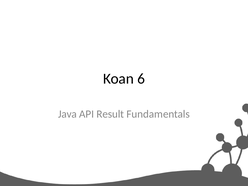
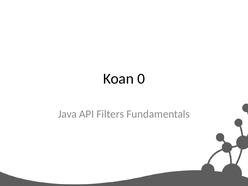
6: 6 -> 0
Result: Result -> Filters
